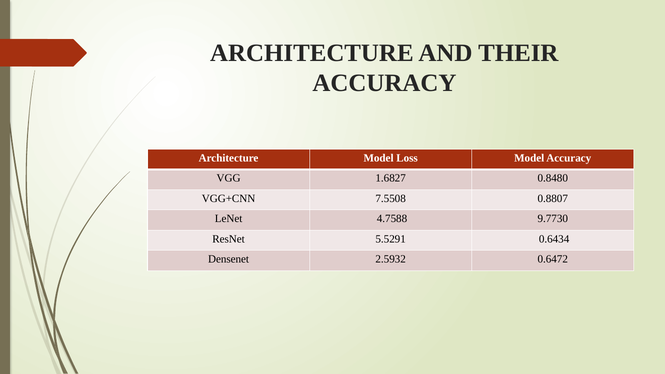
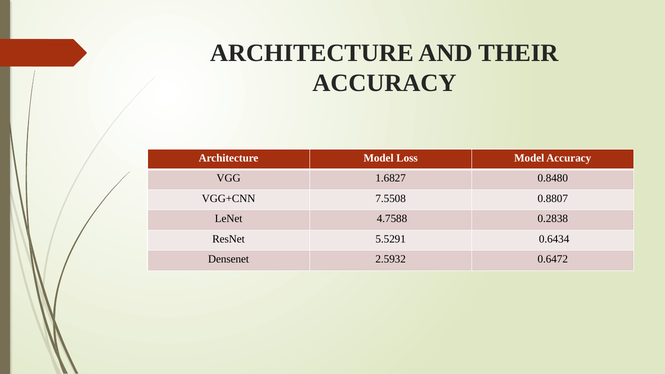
9.7730: 9.7730 -> 0.2838
